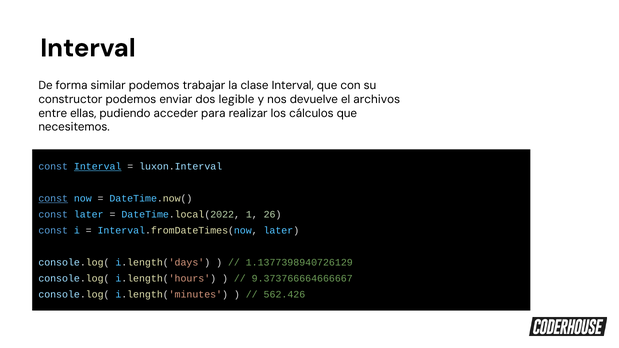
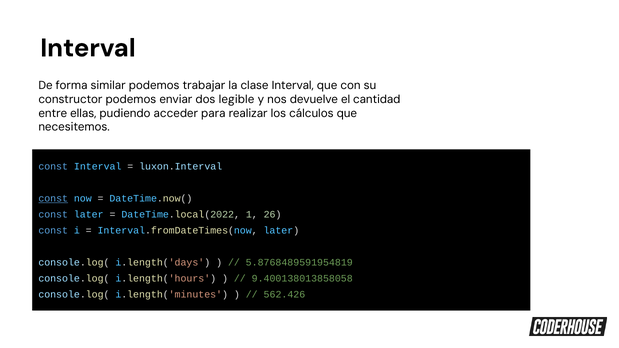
archivos: archivos -> cantidad
Interval at (98, 166) underline: present -> none
1.1377398940726129: 1.1377398940726129 -> 5.8768489591954819
9.373766664666667: 9.373766664666667 -> 9.400138013858058
